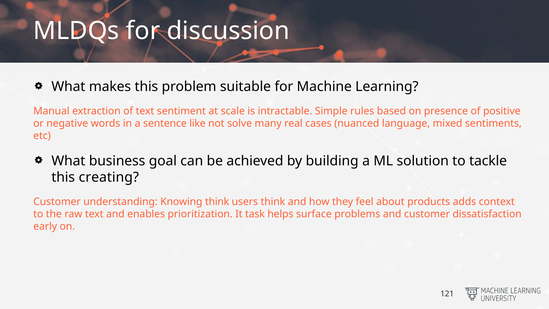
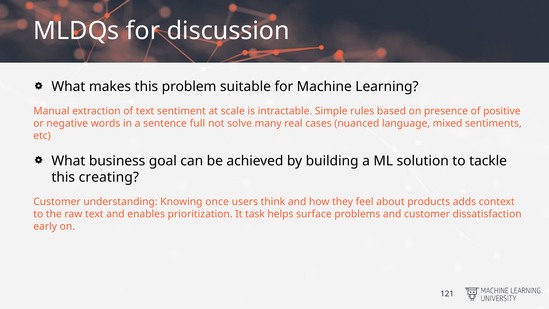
like: like -> full
Knowing think: think -> once
